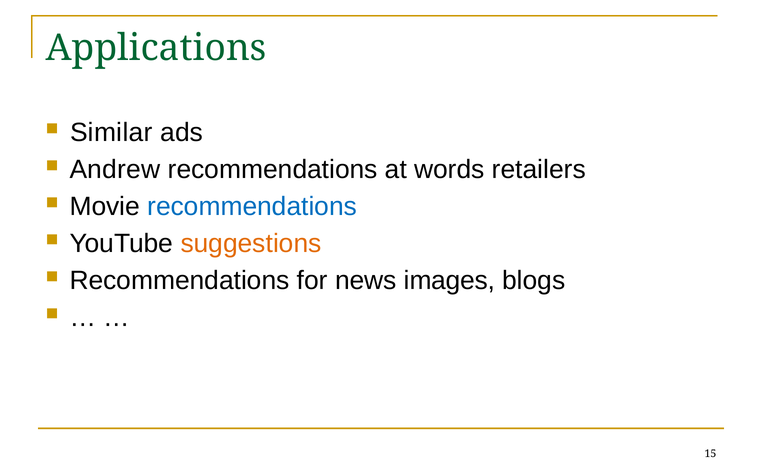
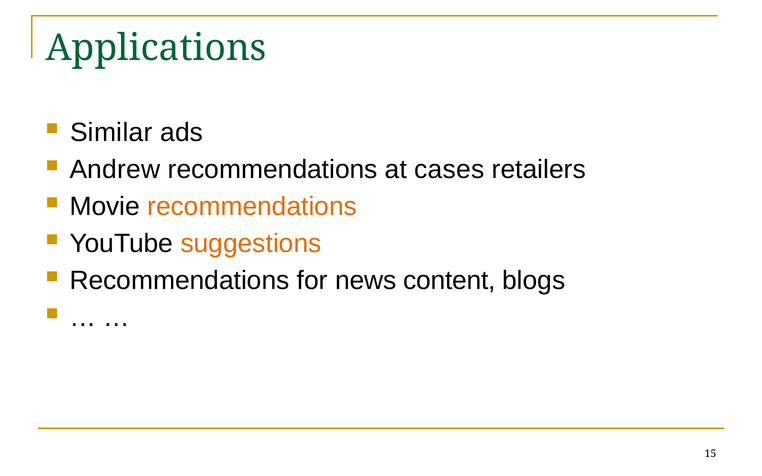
words: words -> cases
recommendations at (252, 207) colour: blue -> orange
images: images -> content
